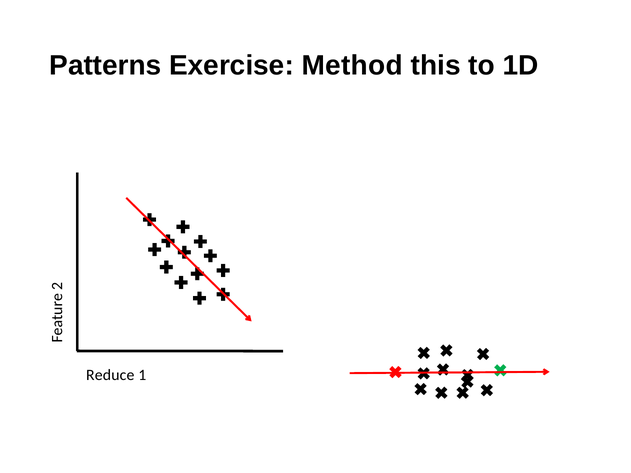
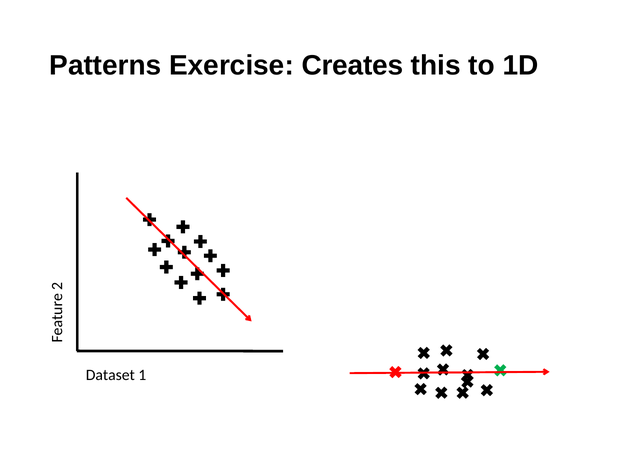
Method: Method -> Creates
Reduce: Reduce -> Dataset
